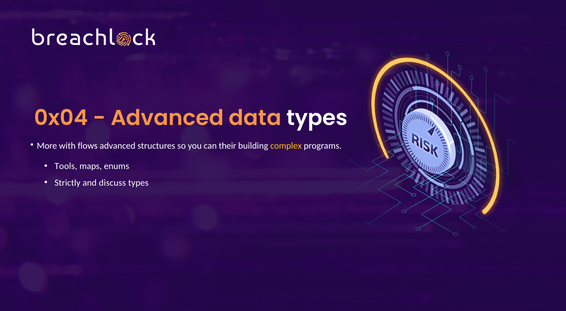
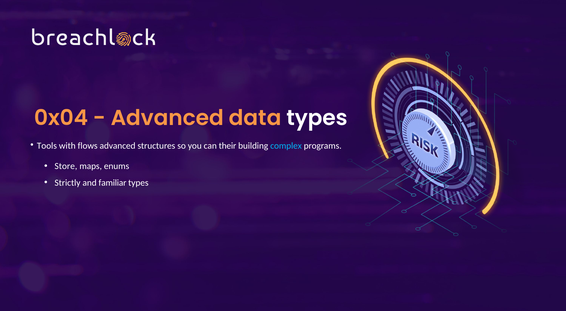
More: More -> Tools
complex colour: yellow -> light blue
Tools: Tools -> Store
discuss: discuss -> familiar
